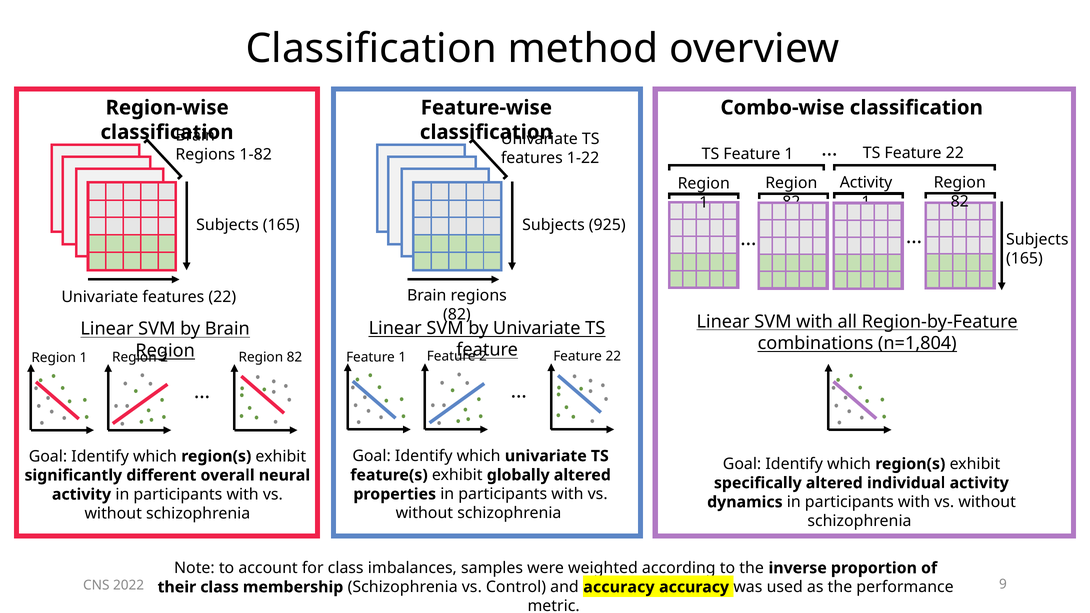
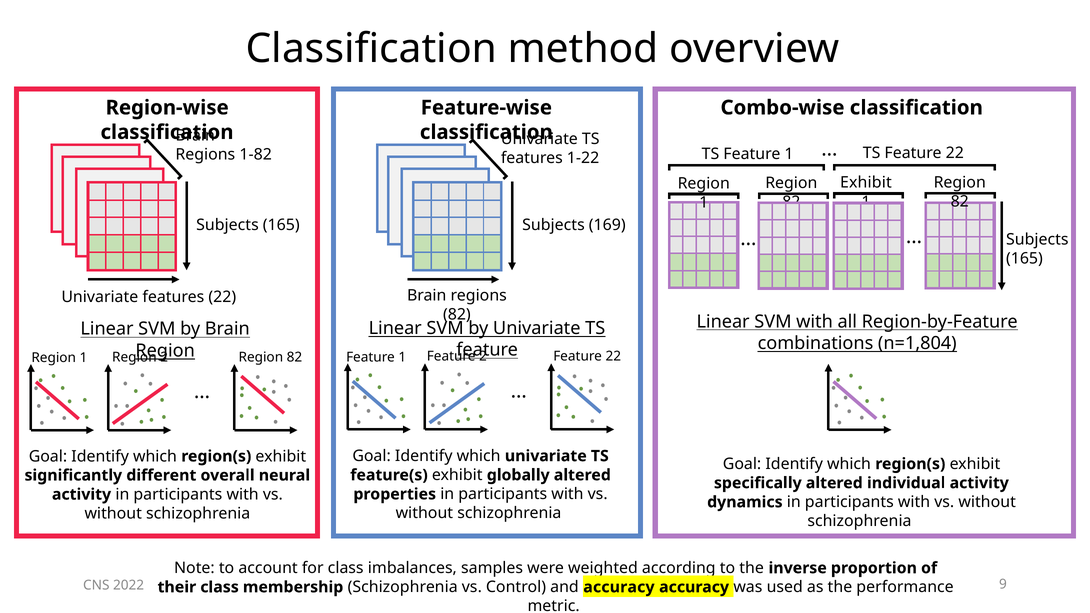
Activity at (866, 183): Activity -> Exhibit
925: 925 -> 169
